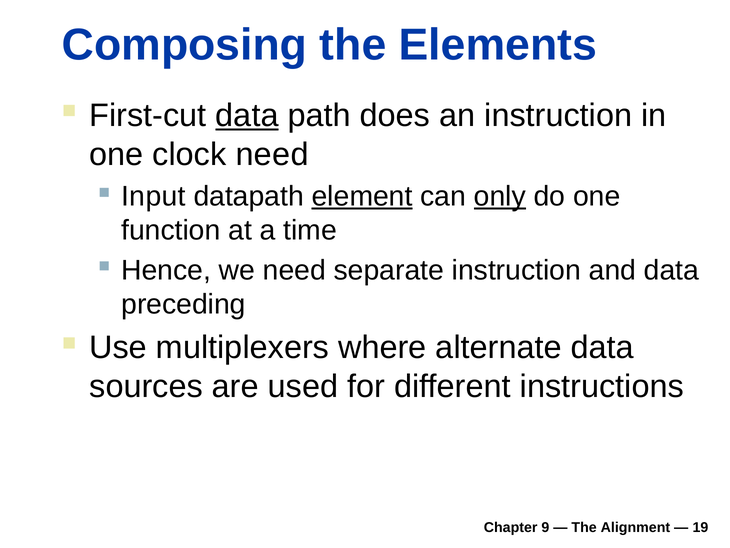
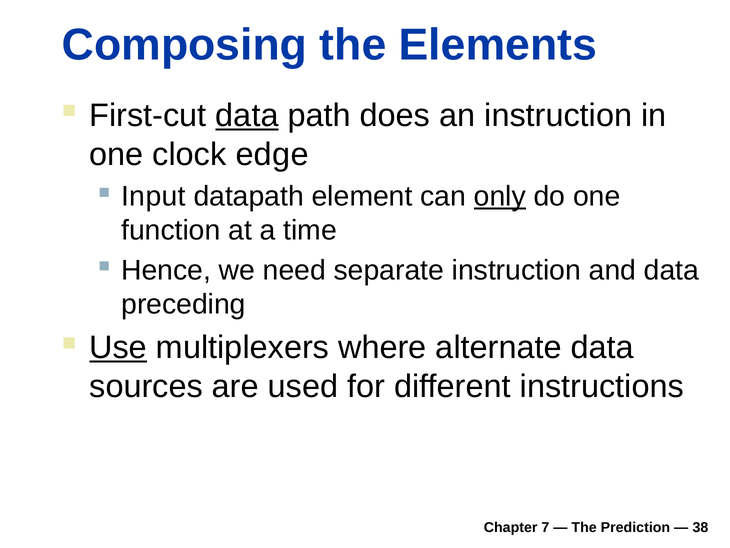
clock need: need -> edge
element underline: present -> none
Use underline: none -> present
9: 9 -> 7
Alignment: Alignment -> Prediction
19: 19 -> 38
